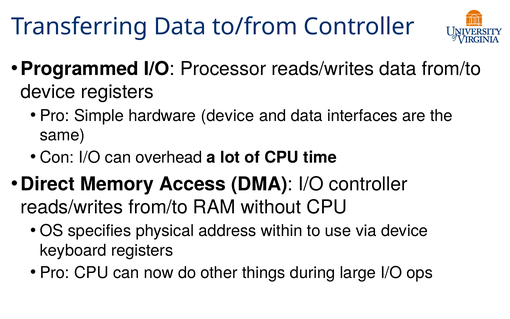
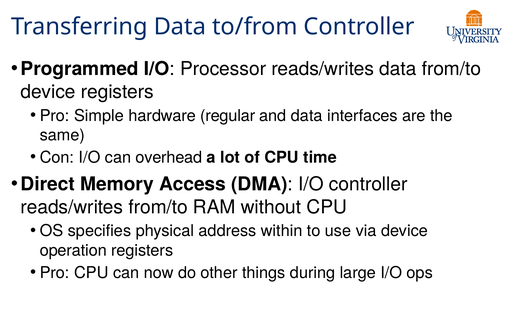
hardware device: device -> regular
keyboard: keyboard -> operation
